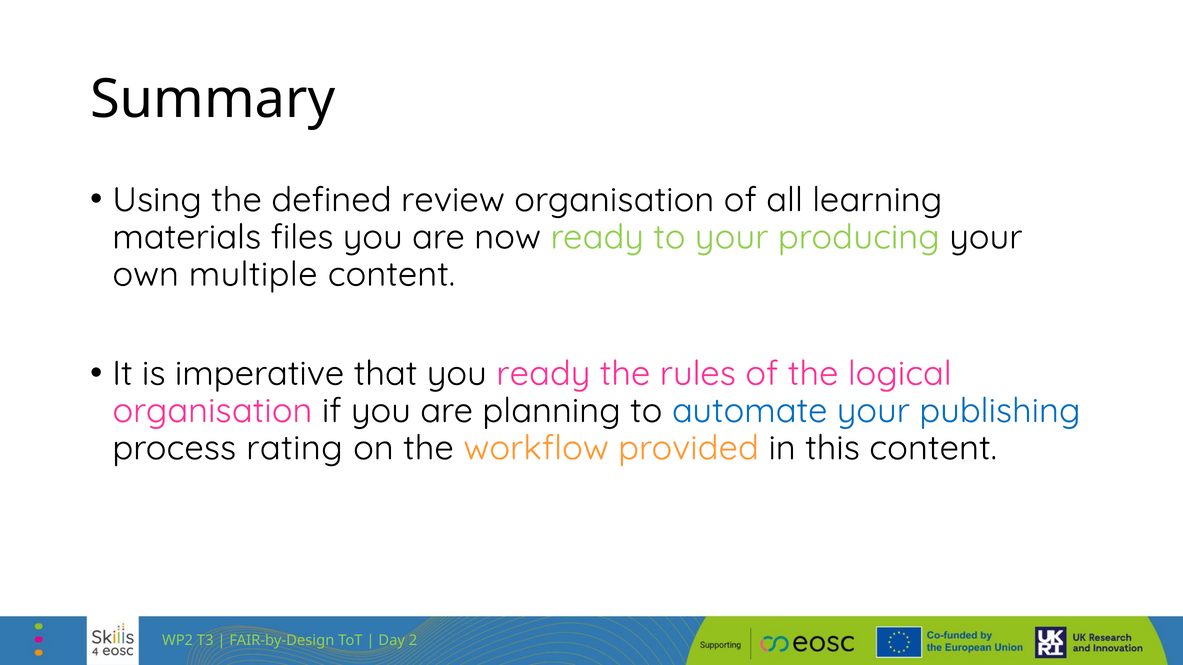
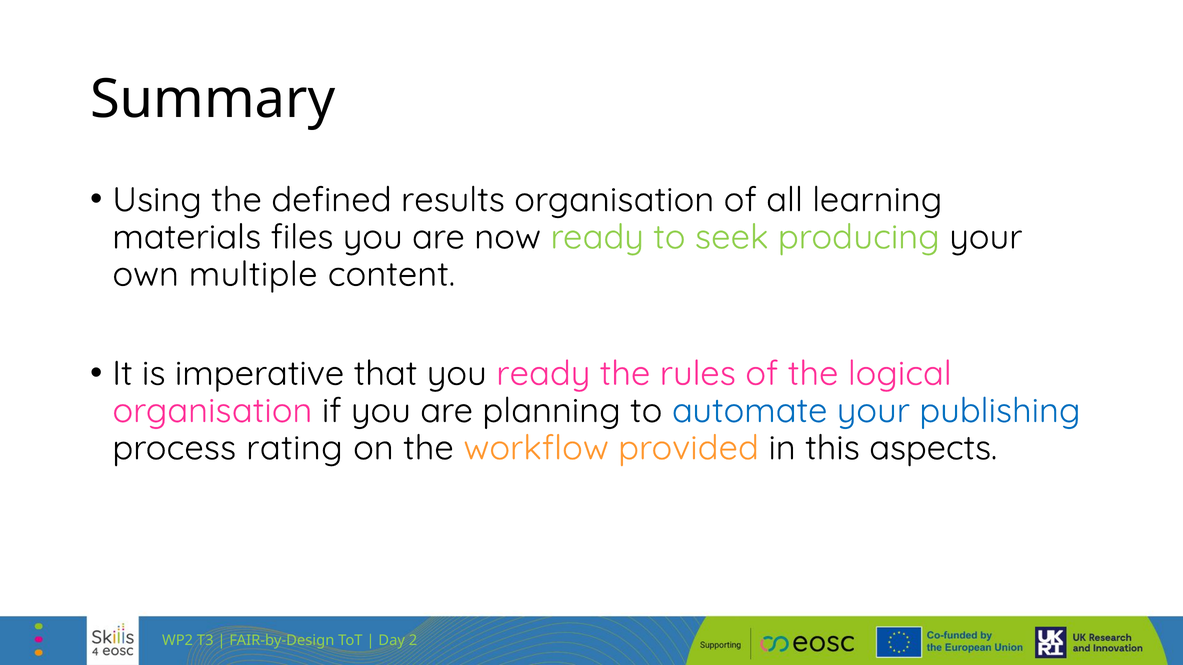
review: review -> results
to your: your -> seek
this content: content -> aspects
